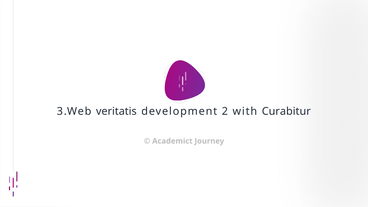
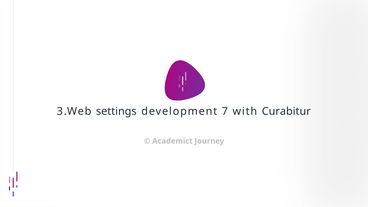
veritatis: veritatis -> settings
2: 2 -> 7
